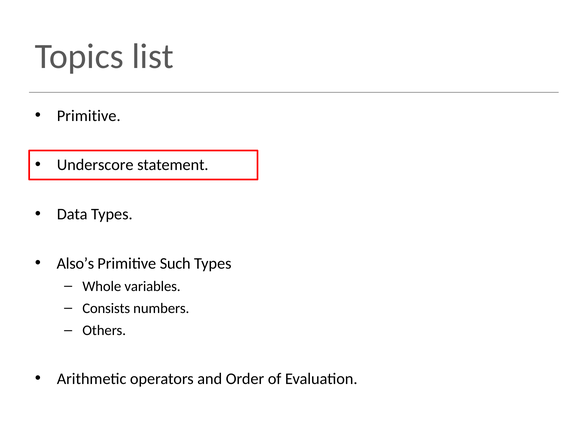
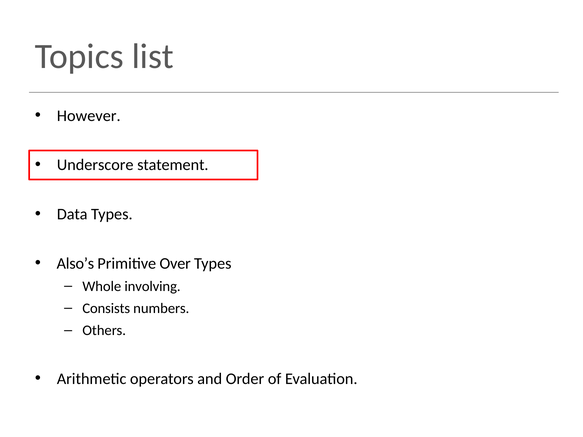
Primitive at (89, 116): Primitive -> However
Such: Such -> Over
variables: variables -> involving
